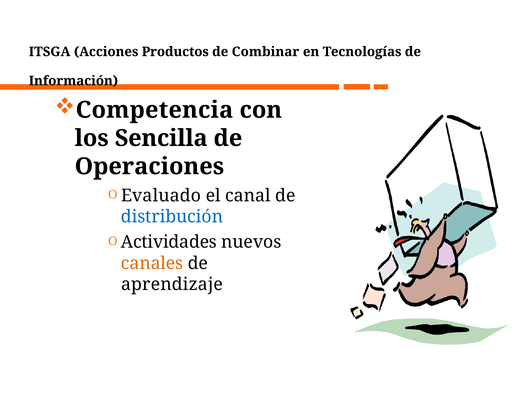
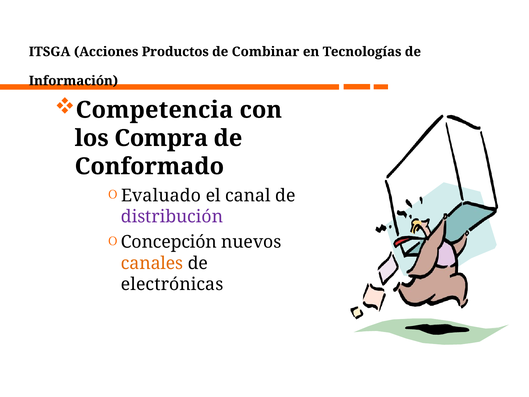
Sencilla: Sencilla -> Compra
Operaciones: Operaciones -> Conformado
distribución colour: blue -> purple
Actividades: Actividades -> Concepción
aprendizaje: aprendizaje -> electrónicas
